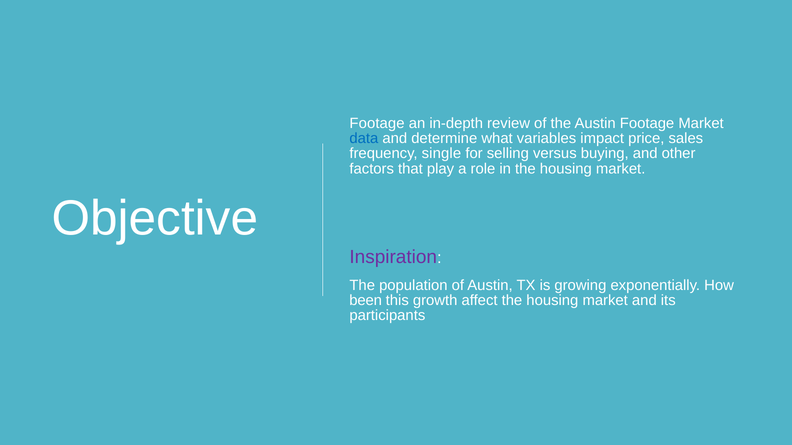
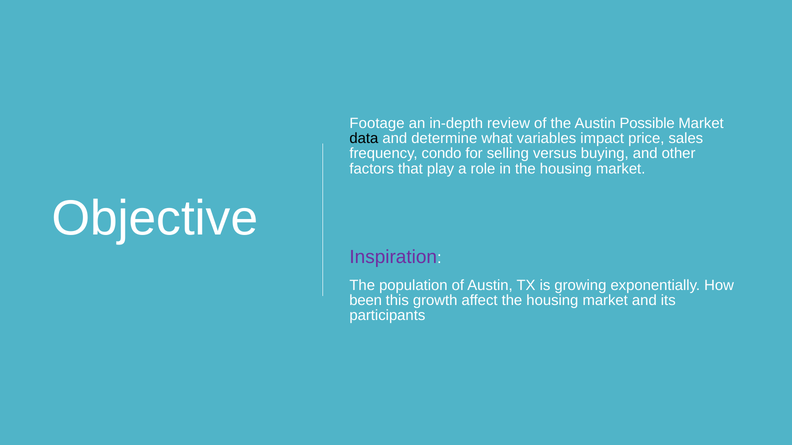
Austin Footage: Footage -> Possible
data colour: blue -> black
single: single -> condo
